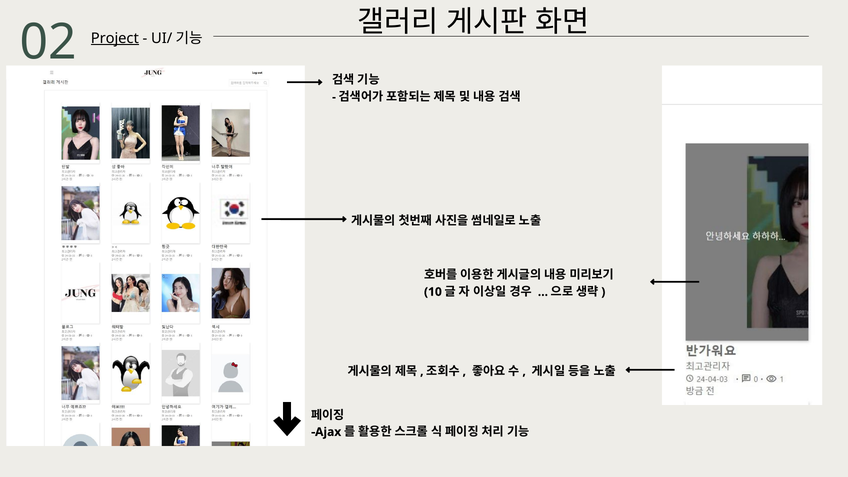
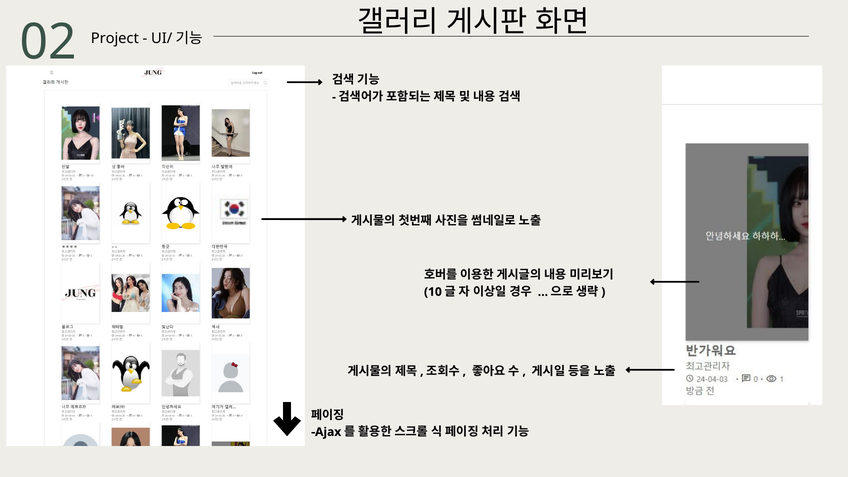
Project underline: present -> none
